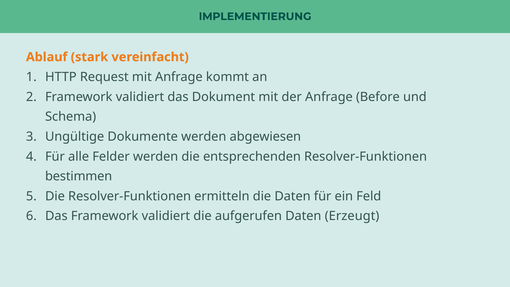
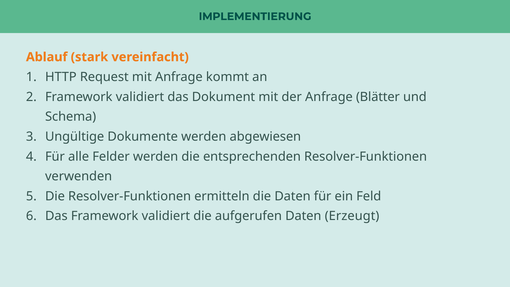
Before: Before -> Blätter
bestimmen: bestimmen -> verwenden
